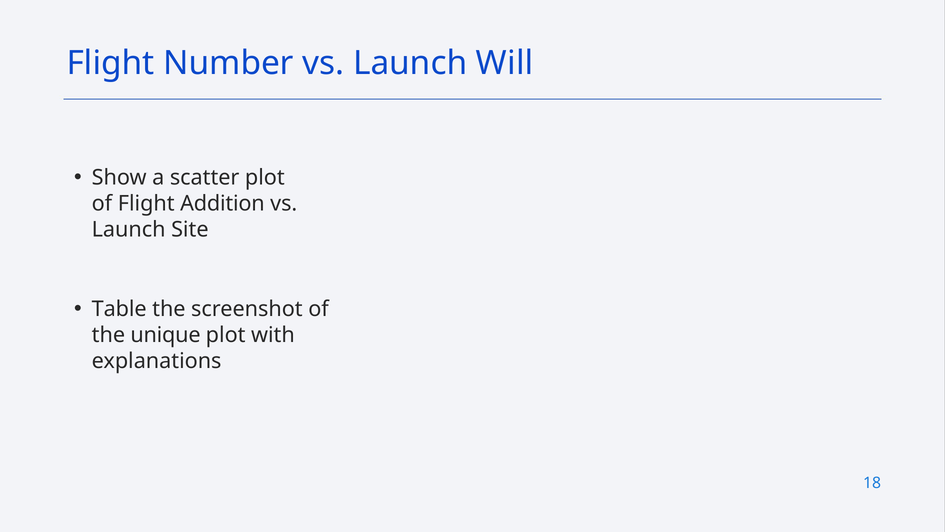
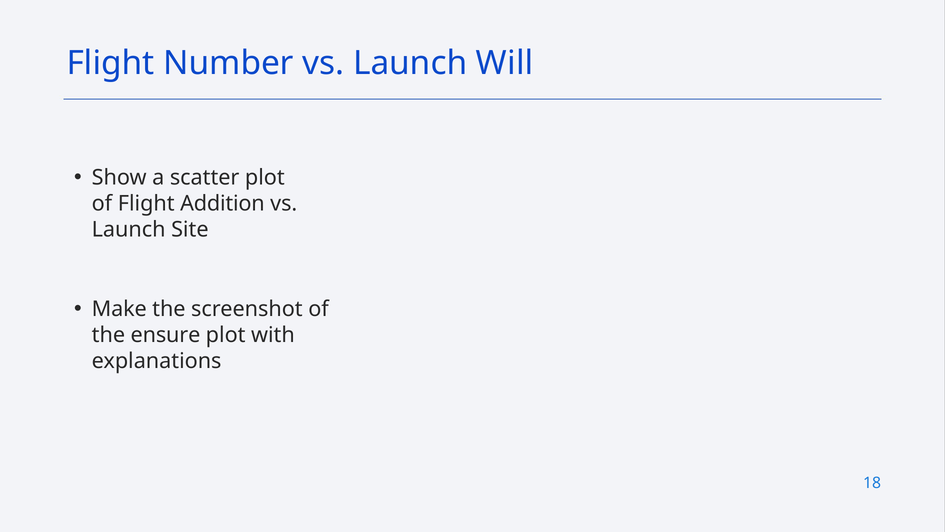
Table: Table -> Make
unique: unique -> ensure
